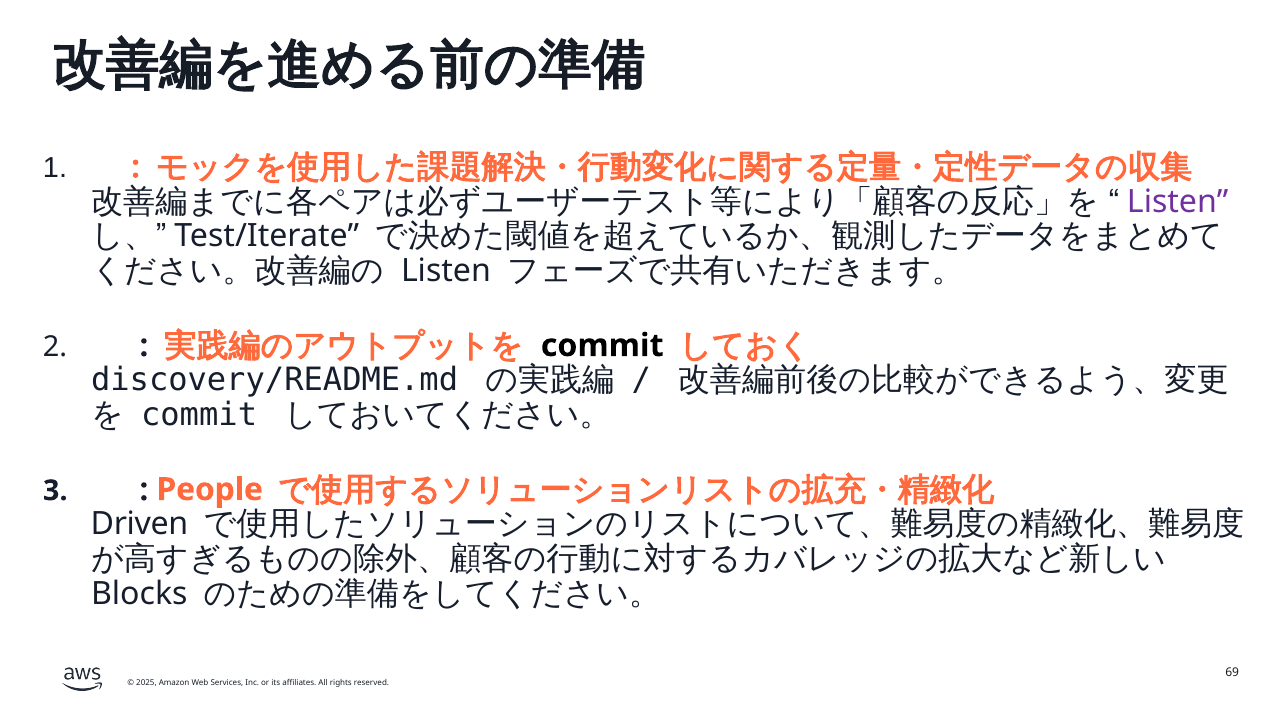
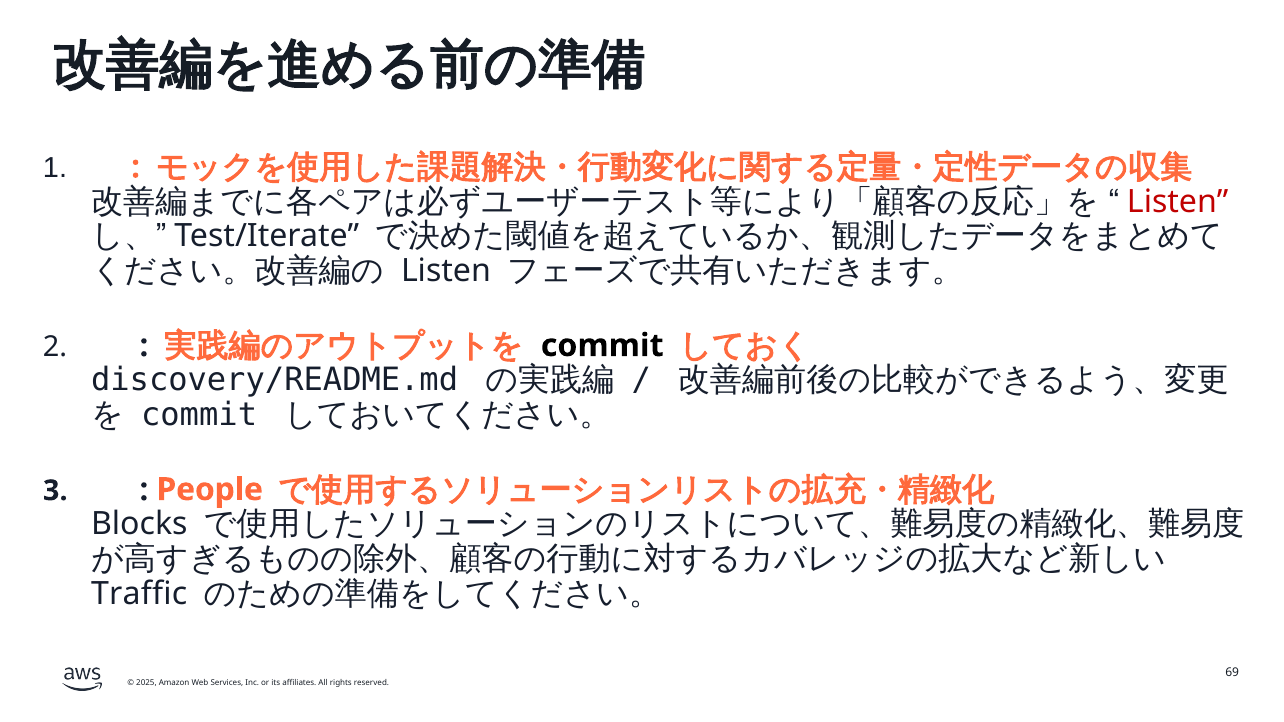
Listen at (1178, 202) colour: purple -> red
Driven: Driven -> Blocks
Blocks: Blocks -> Traffic
